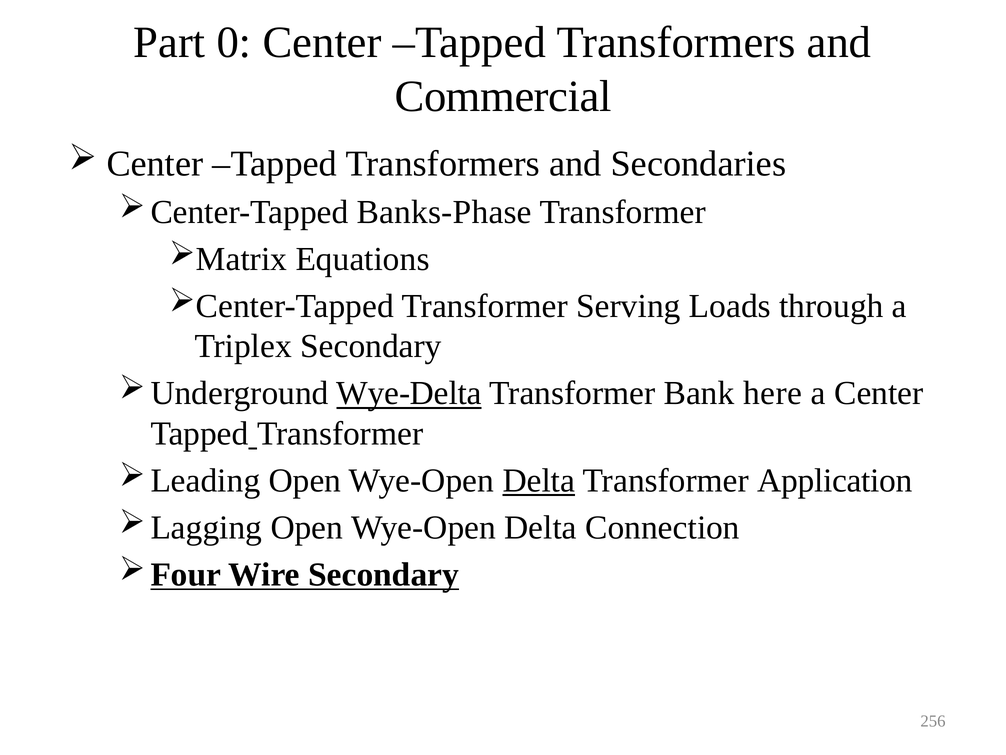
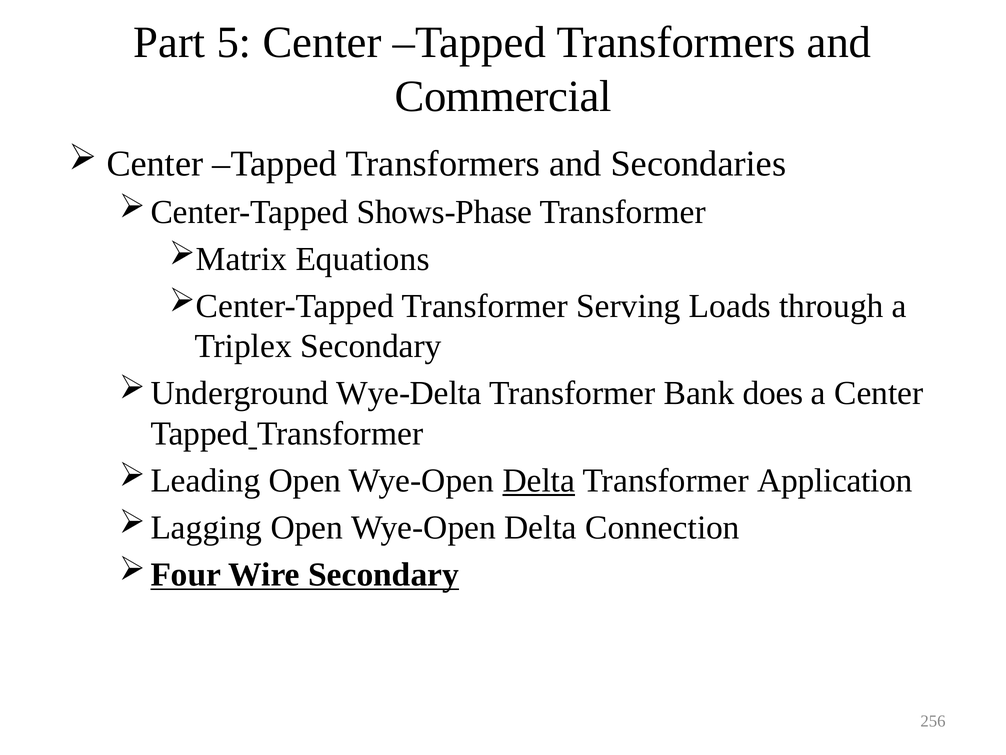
0: 0 -> 5
Banks-Phase: Banks-Phase -> Shows-Phase
Wye-Delta underline: present -> none
here: here -> does
